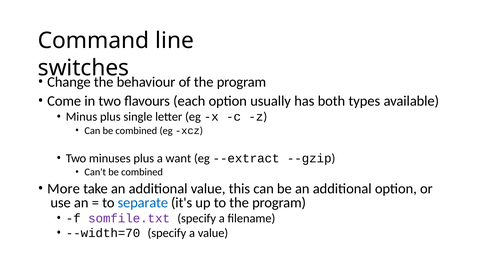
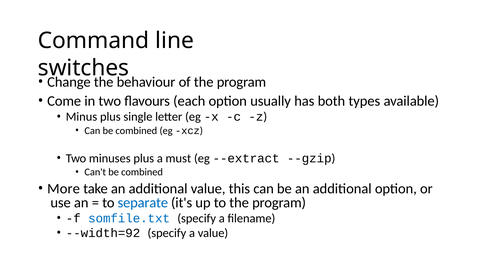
want: want -> must
somfile.txt colour: purple -> blue
--width=70: --width=70 -> --width=92
